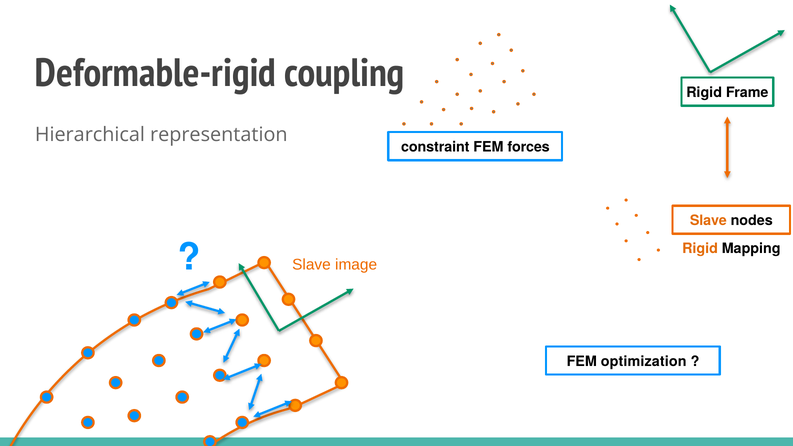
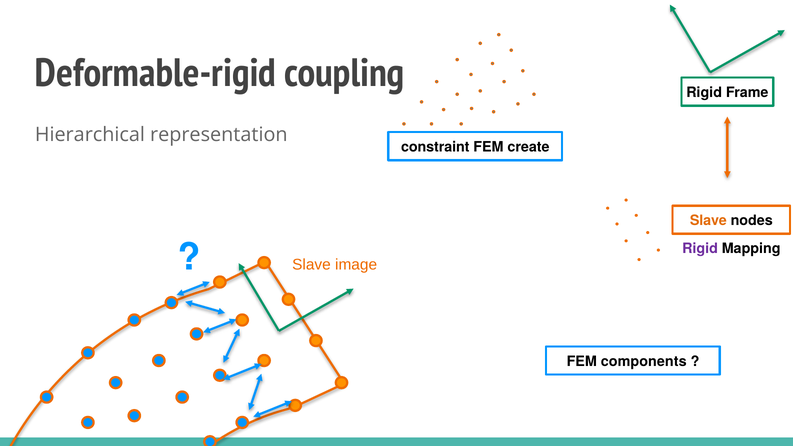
forces: forces -> create
Rigid at (700, 249) colour: orange -> purple
optimization: optimization -> components
